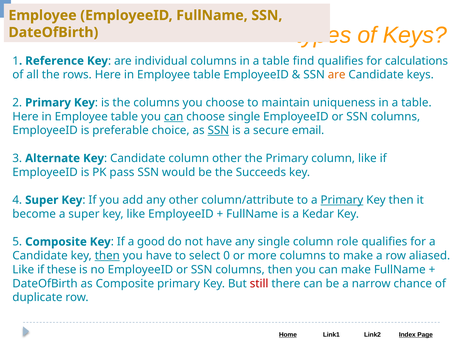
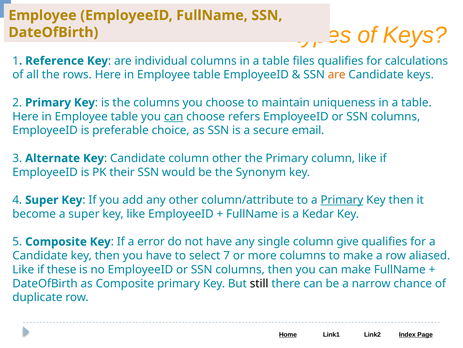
find: find -> files
choose single: single -> refers
SSN at (218, 130) underline: present -> none
pass: pass -> their
Succeeds: Succeeds -> Synonym
good: good -> error
role: role -> give
then at (107, 255) underline: present -> none
0: 0 -> 7
still colour: red -> black
